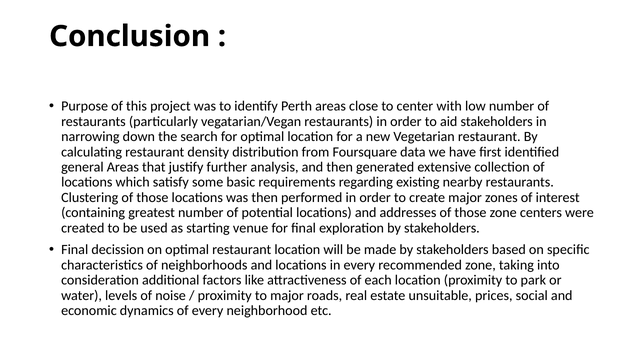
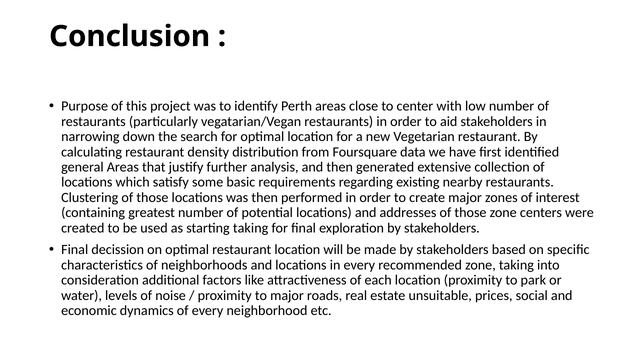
starting venue: venue -> taking
